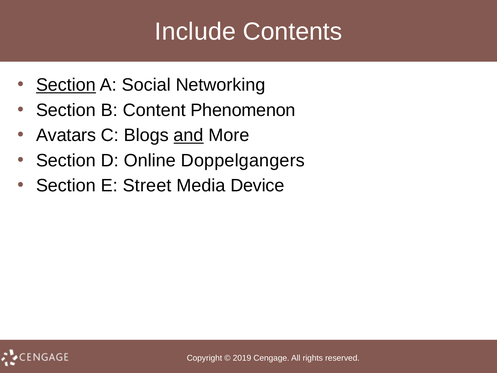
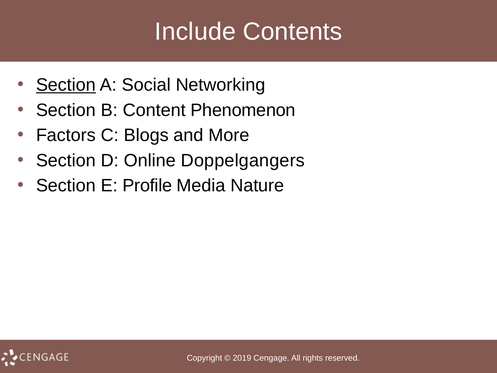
Avatars: Avatars -> Factors
and underline: present -> none
Street: Street -> Profile
Device: Device -> Nature
